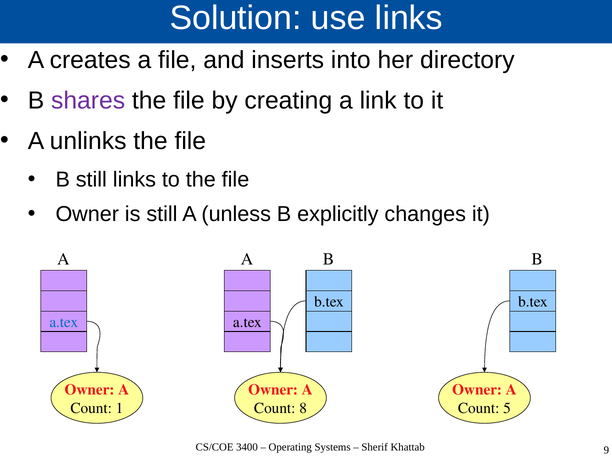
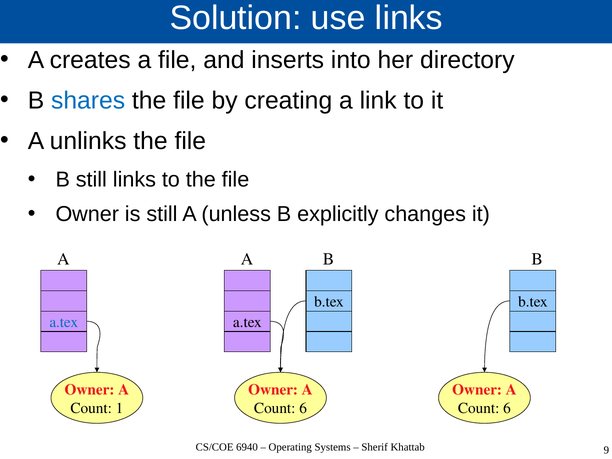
shares colour: purple -> blue
8 at (303, 408): 8 -> 6
5 at (507, 408): 5 -> 6
3400: 3400 -> 6940
